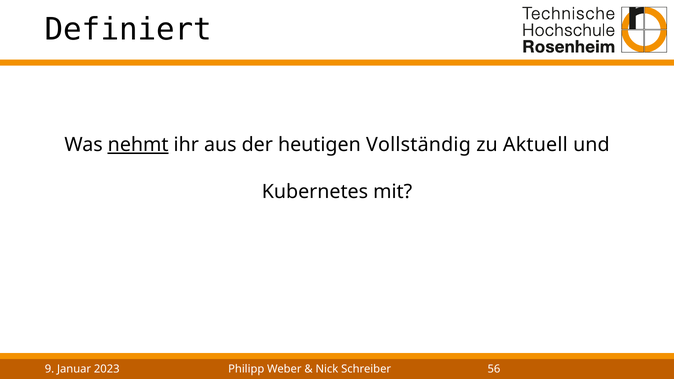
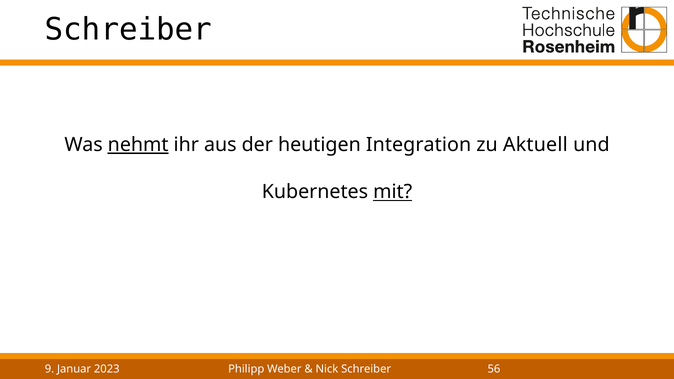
Definiert at (128, 30): Definiert -> Schreiber
Vollständig: Vollständig -> Integration
mit underline: none -> present
